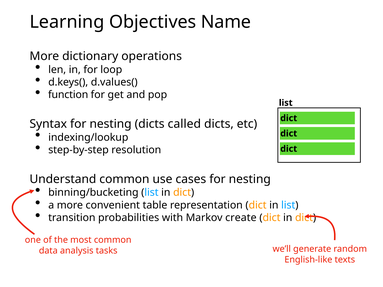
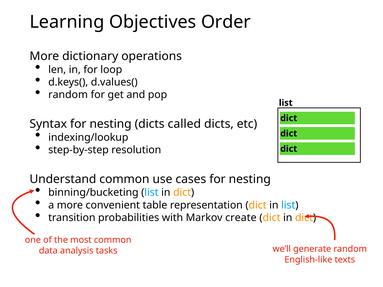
Name: Name -> Order
function at (68, 95): function -> random
